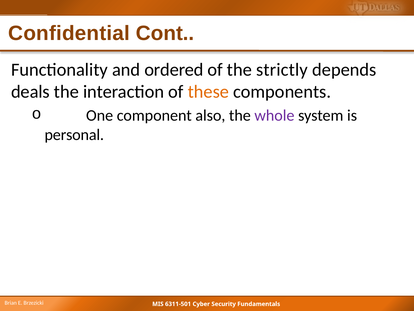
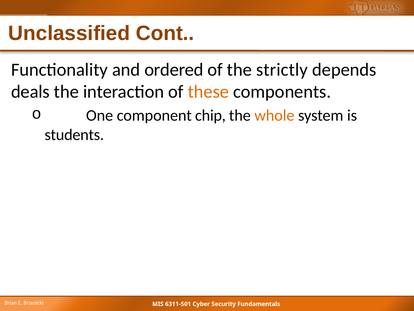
Confidential: Confidential -> Unclassified
also: also -> chip
whole colour: purple -> orange
personal: personal -> students
